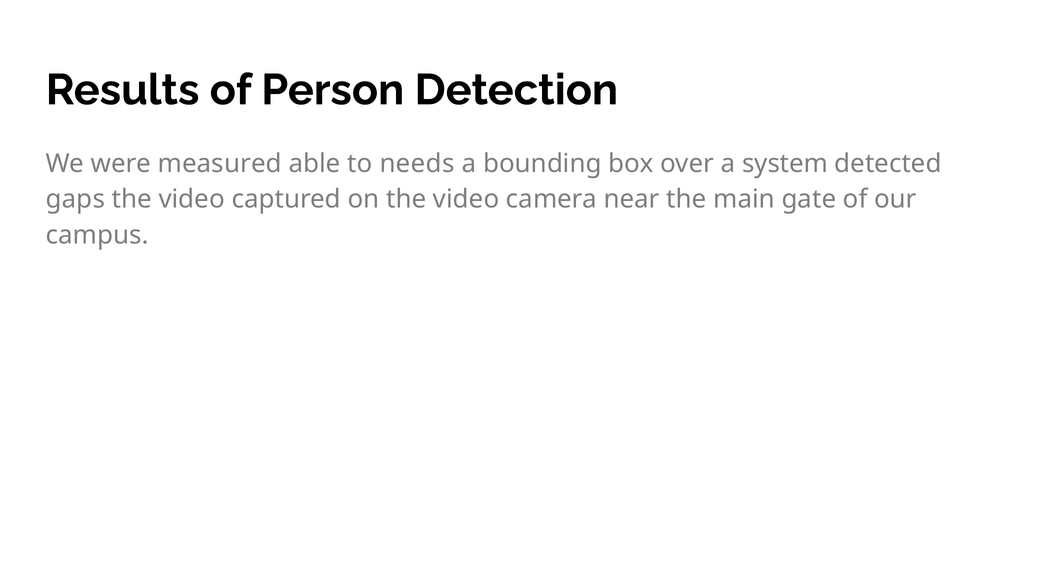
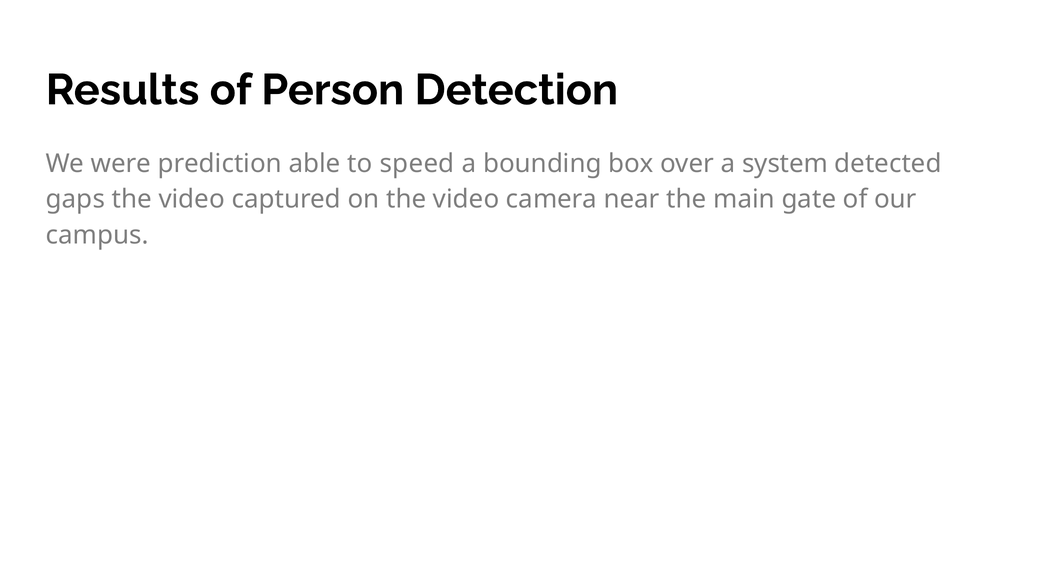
measured: measured -> prediction
needs: needs -> speed
